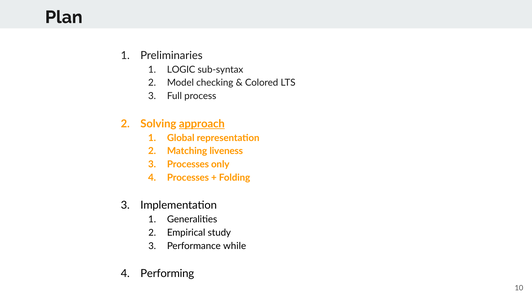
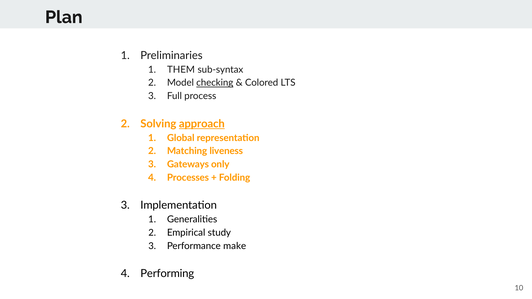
LOGIC: LOGIC -> THEM
checking underline: none -> present
Processes at (188, 164): Processes -> Gateways
while: while -> make
